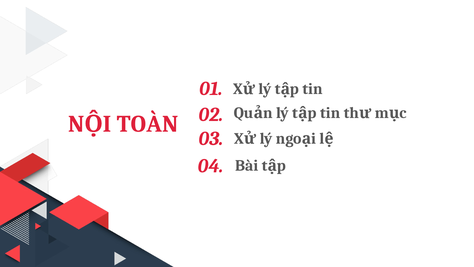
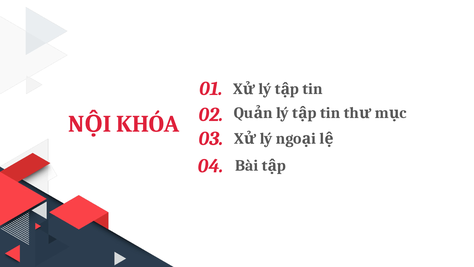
TOÀN: TOÀN -> KHÓA
